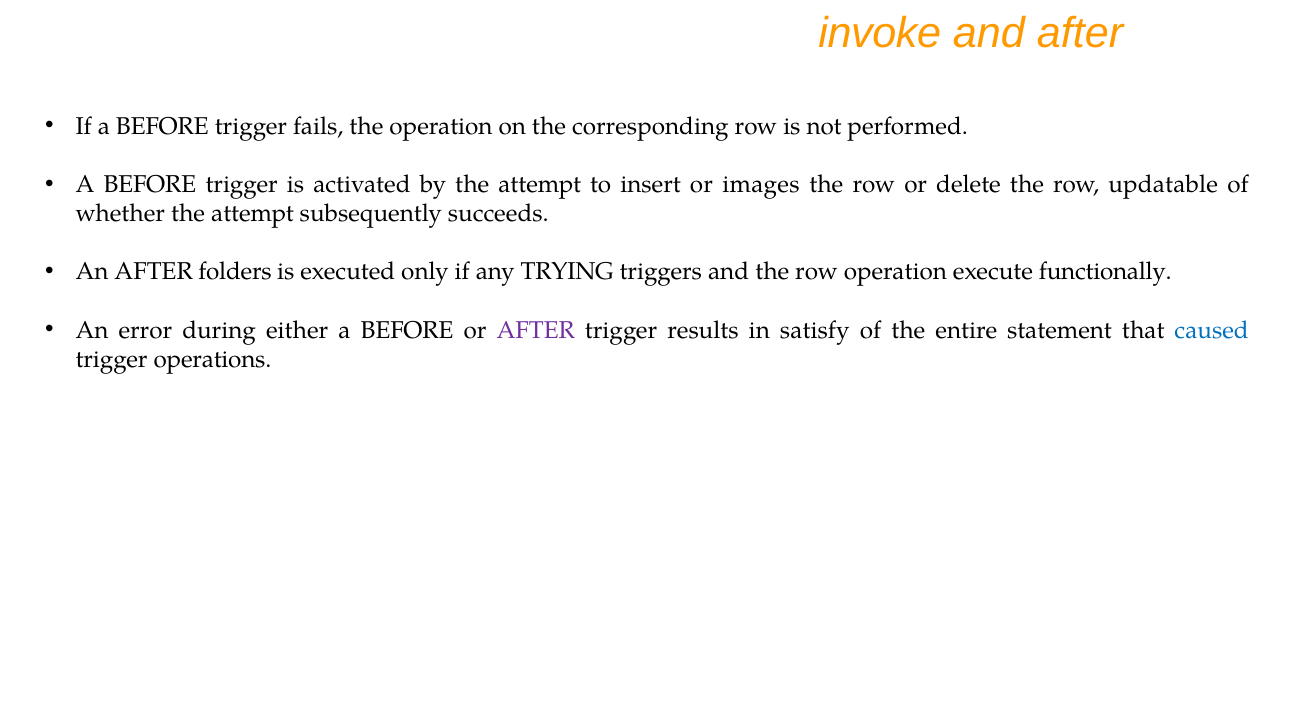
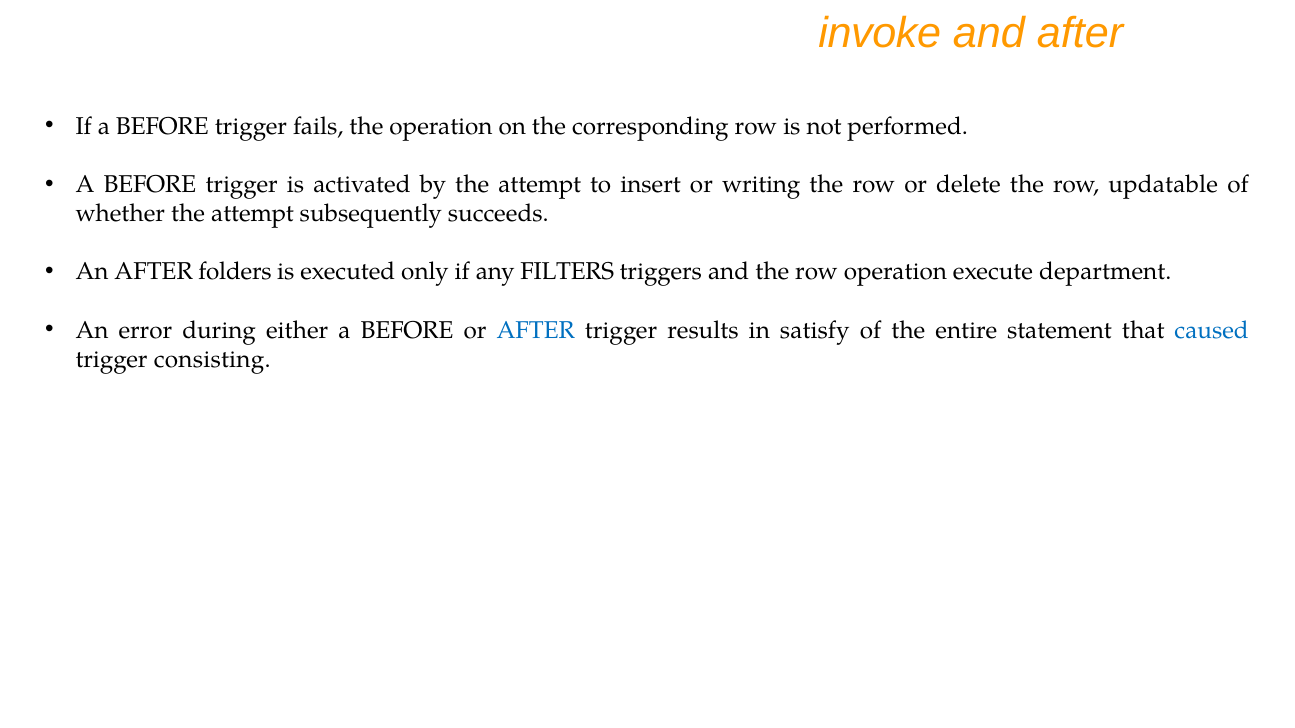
images: images -> writing
TRYING: TRYING -> FILTERS
functionally: functionally -> department
AFTER at (536, 330) colour: purple -> blue
operations: operations -> consisting
